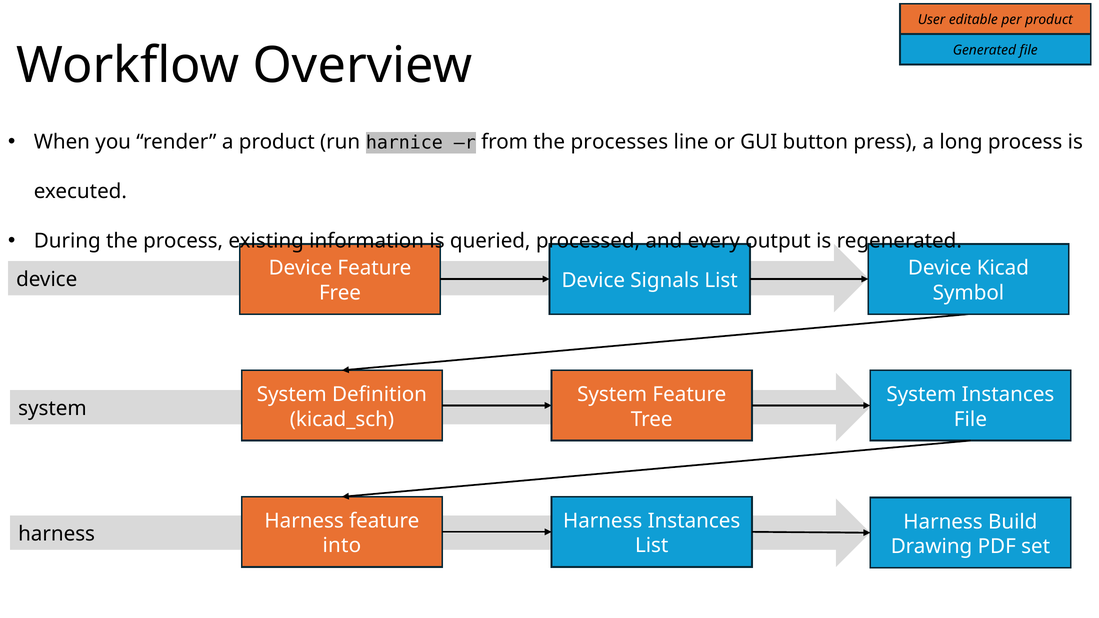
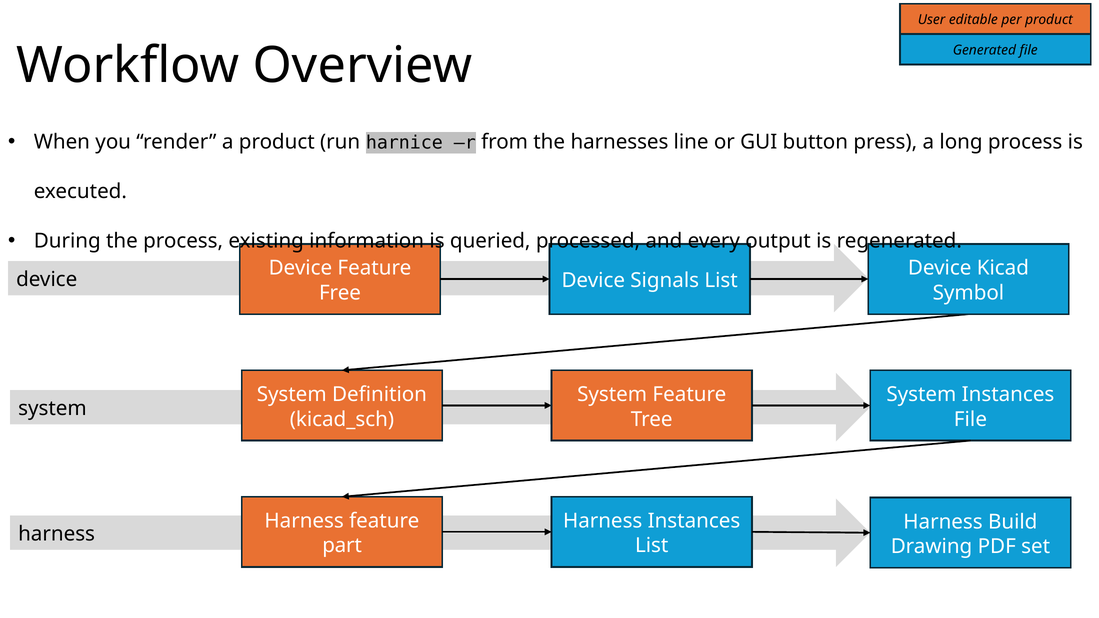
processes: processes -> harnesses
into: into -> part
